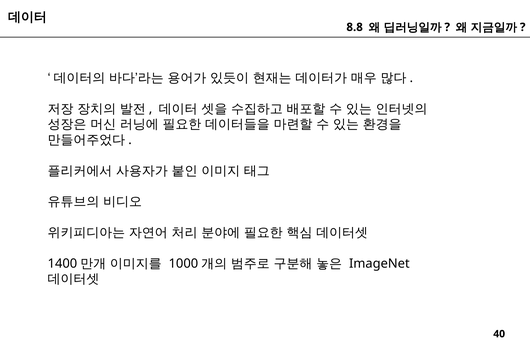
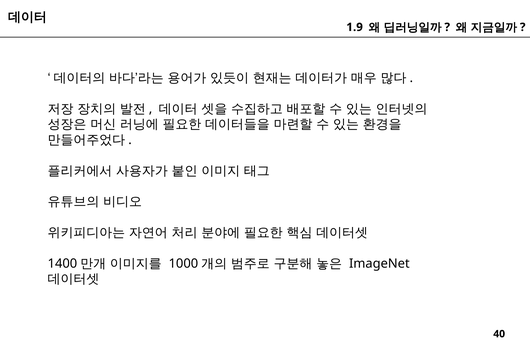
8.8: 8.8 -> 1.9
